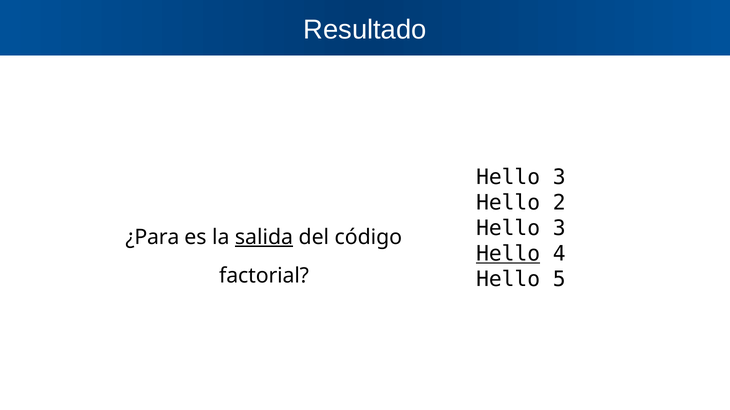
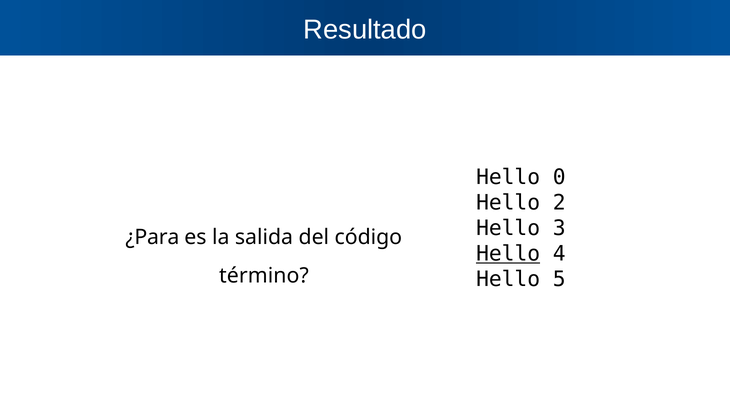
3 at (559, 178): 3 -> 0
salida underline: present -> none
factorial: factorial -> término
